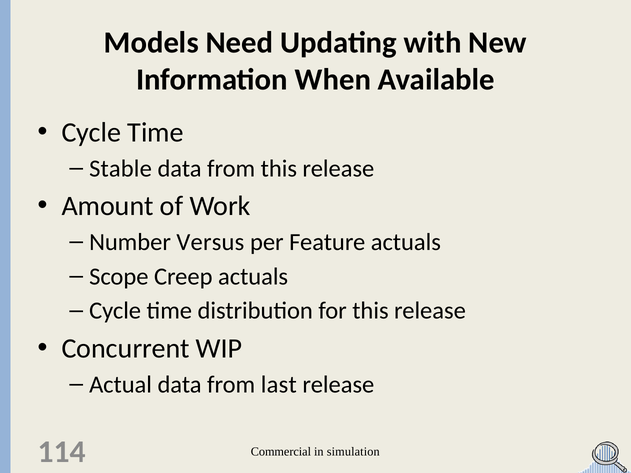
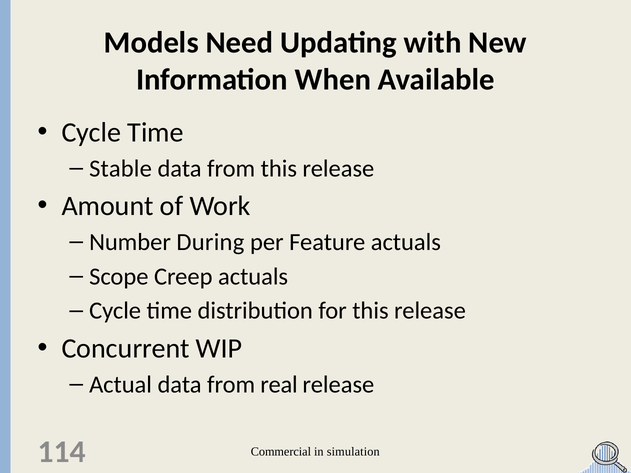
Versus: Versus -> During
last: last -> real
